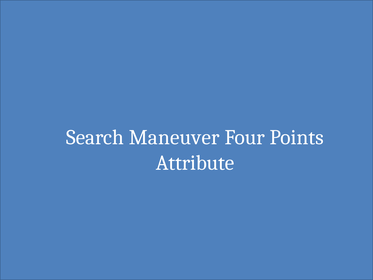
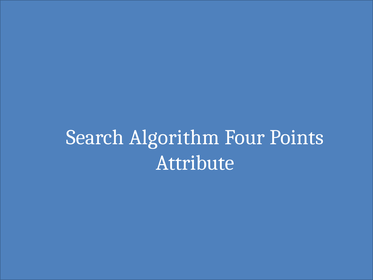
Maneuver: Maneuver -> Algorithm
